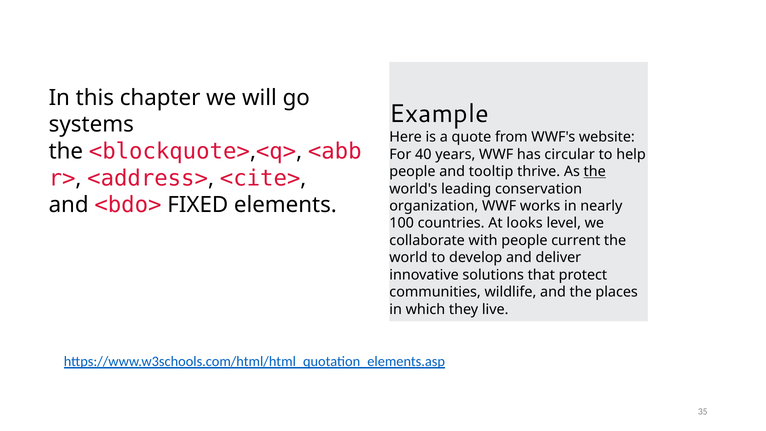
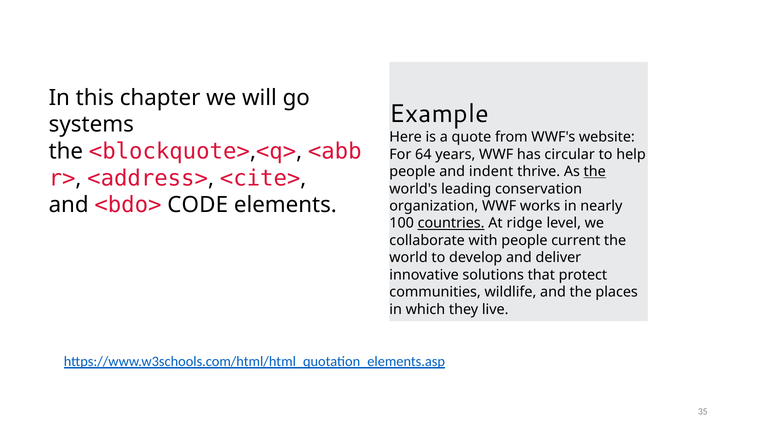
40: 40 -> 64
tooltip: tooltip -> indent
FIXED: FIXED -> CODE
countries underline: none -> present
looks: looks -> ridge
